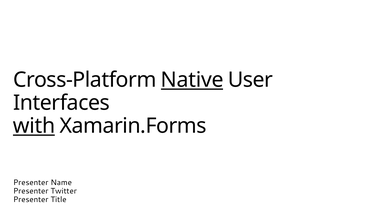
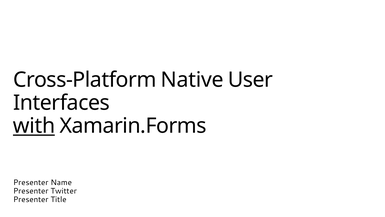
Native underline: present -> none
